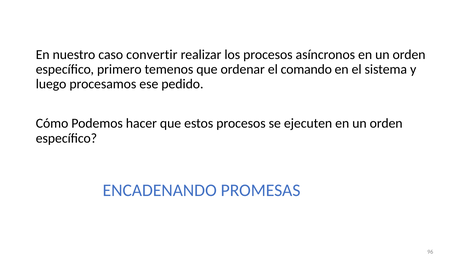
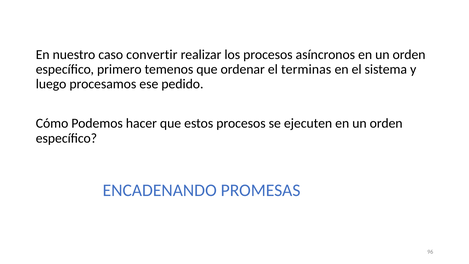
comando: comando -> terminas
